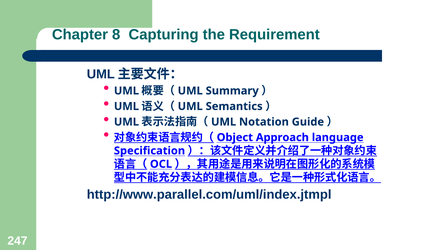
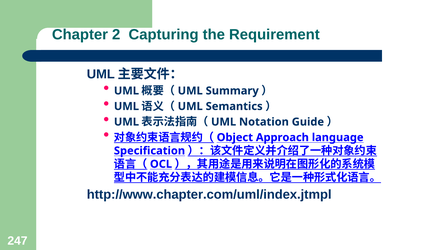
8: 8 -> 2
http://www.parallel.com/uml/index.jtmpl: http://www.parallel.com/uml/index.jtmpl -> http://www.chapter.com/uml/index.jtmpl
